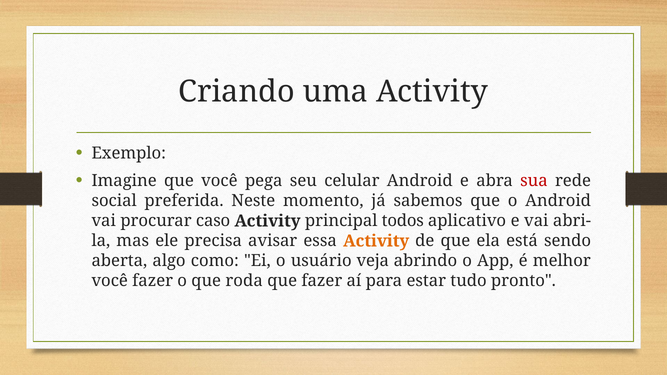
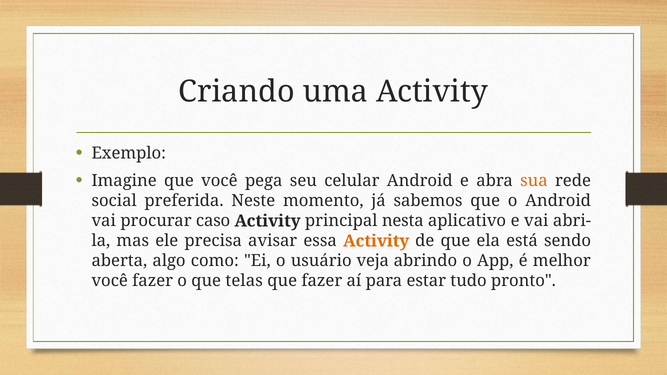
sua colour: red -> orange
todos: todos -> nesta
roda: roda -> telas
